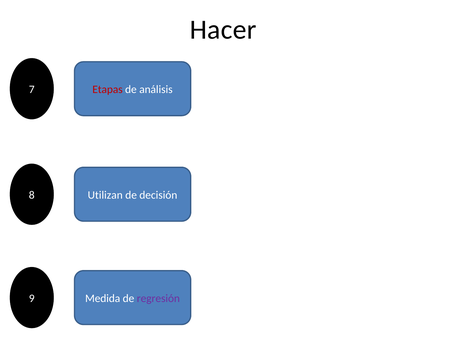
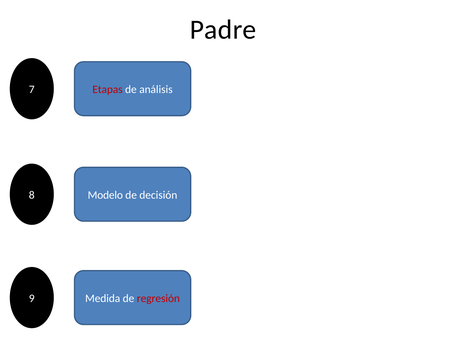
Hacer: Hacer -> Padre
Utilizan: Utilizan -> Modelo
regresión colour: purple -> red
